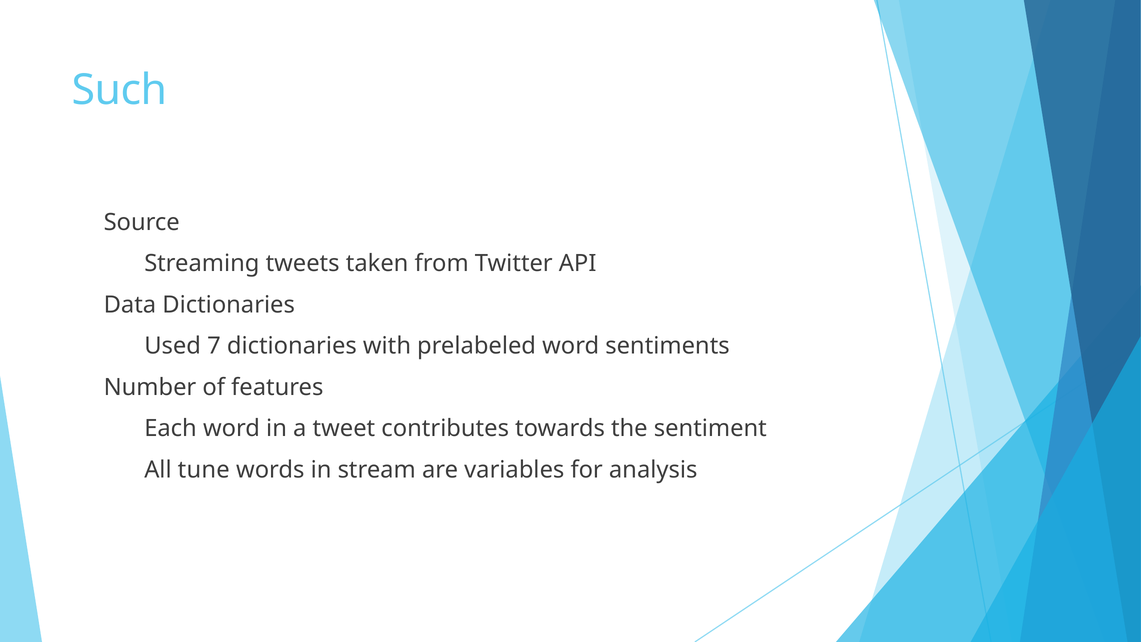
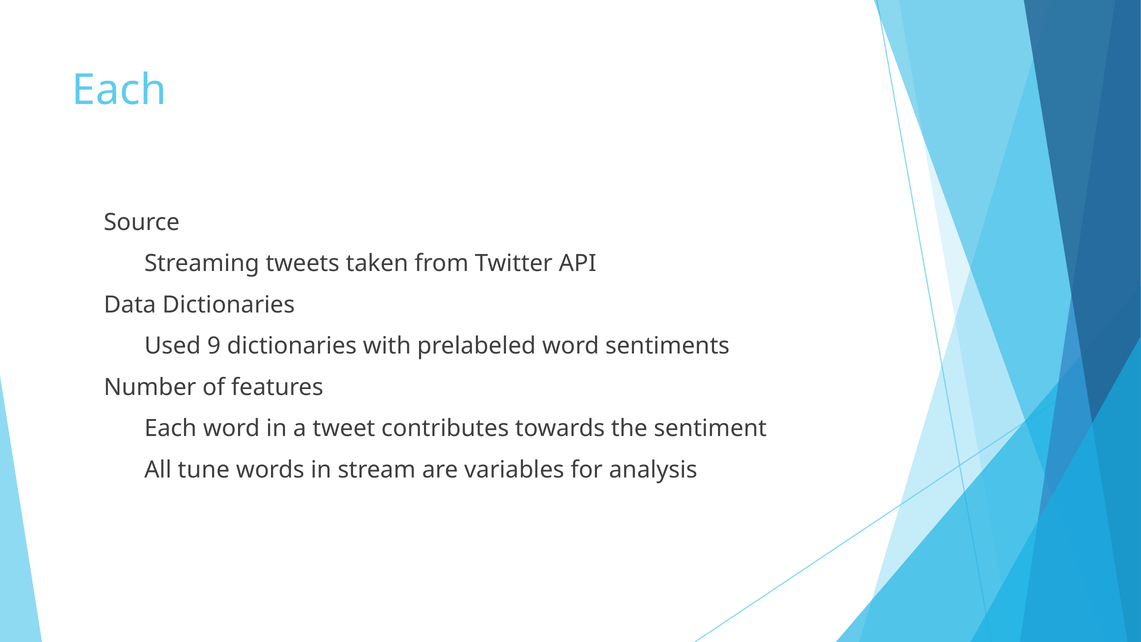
Such: Such -> Each
7: 7 -> 9
